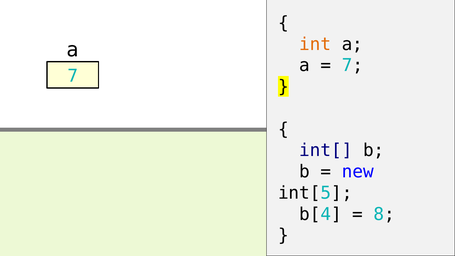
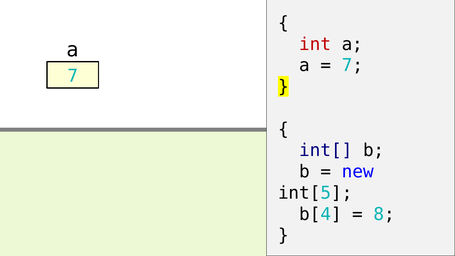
int colour: orange -> red
